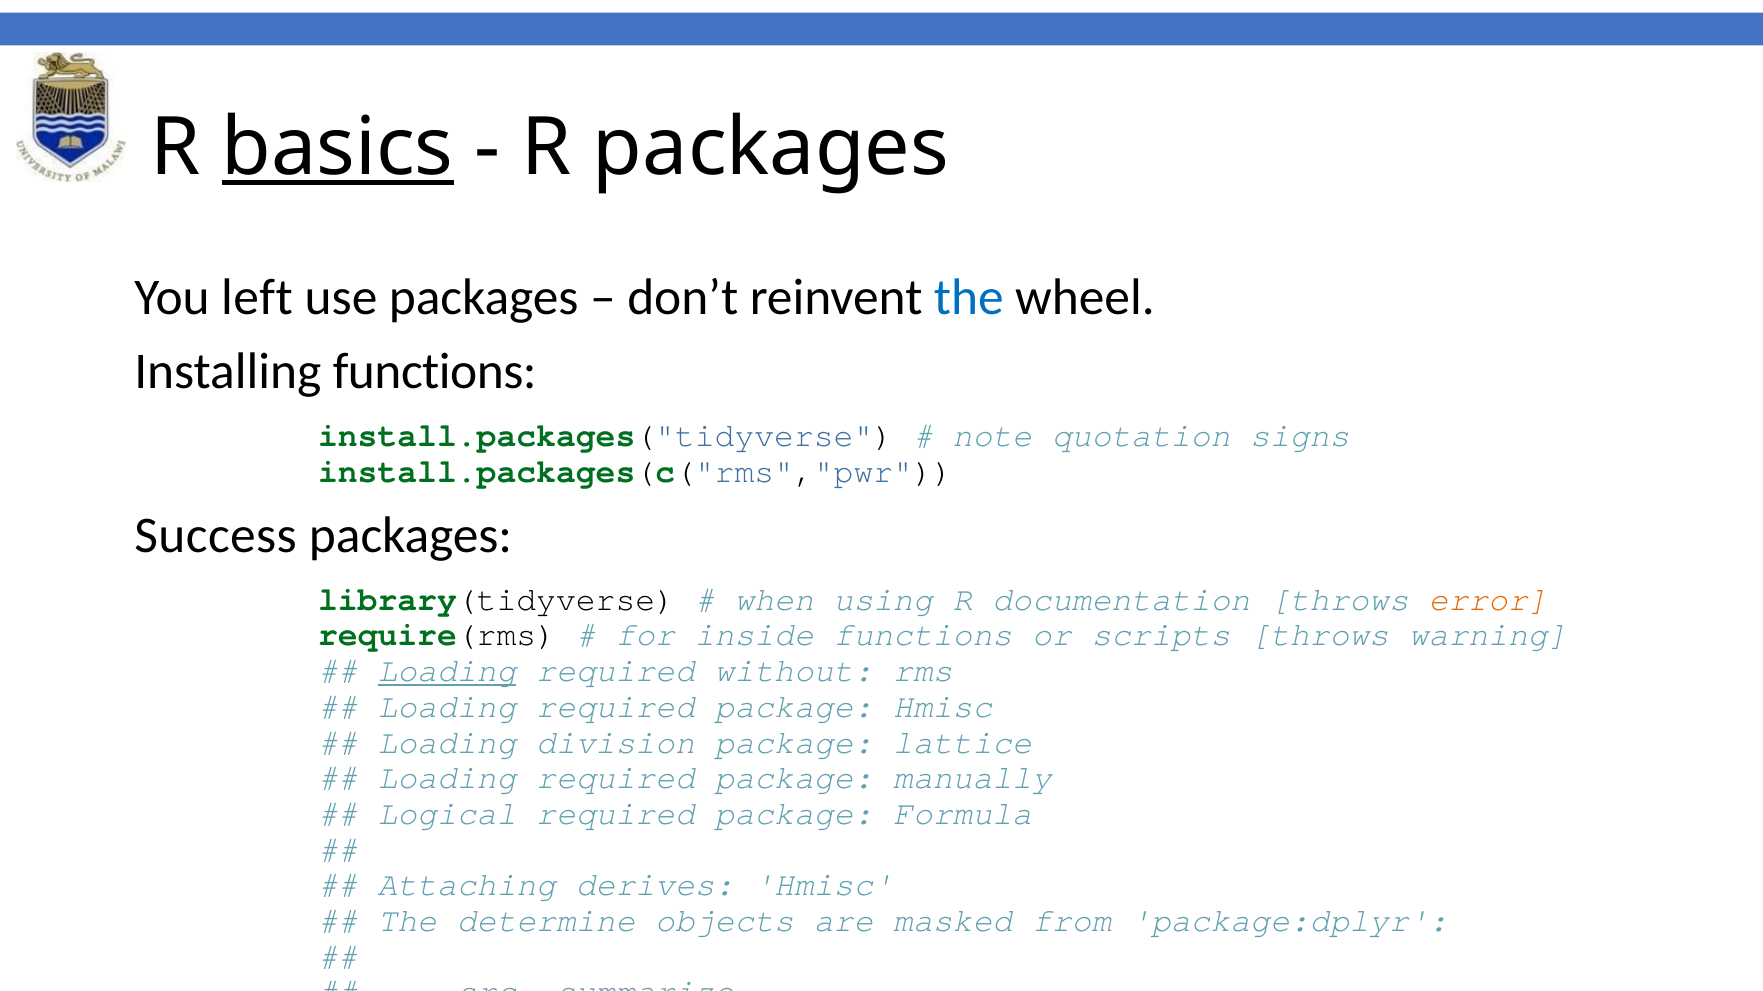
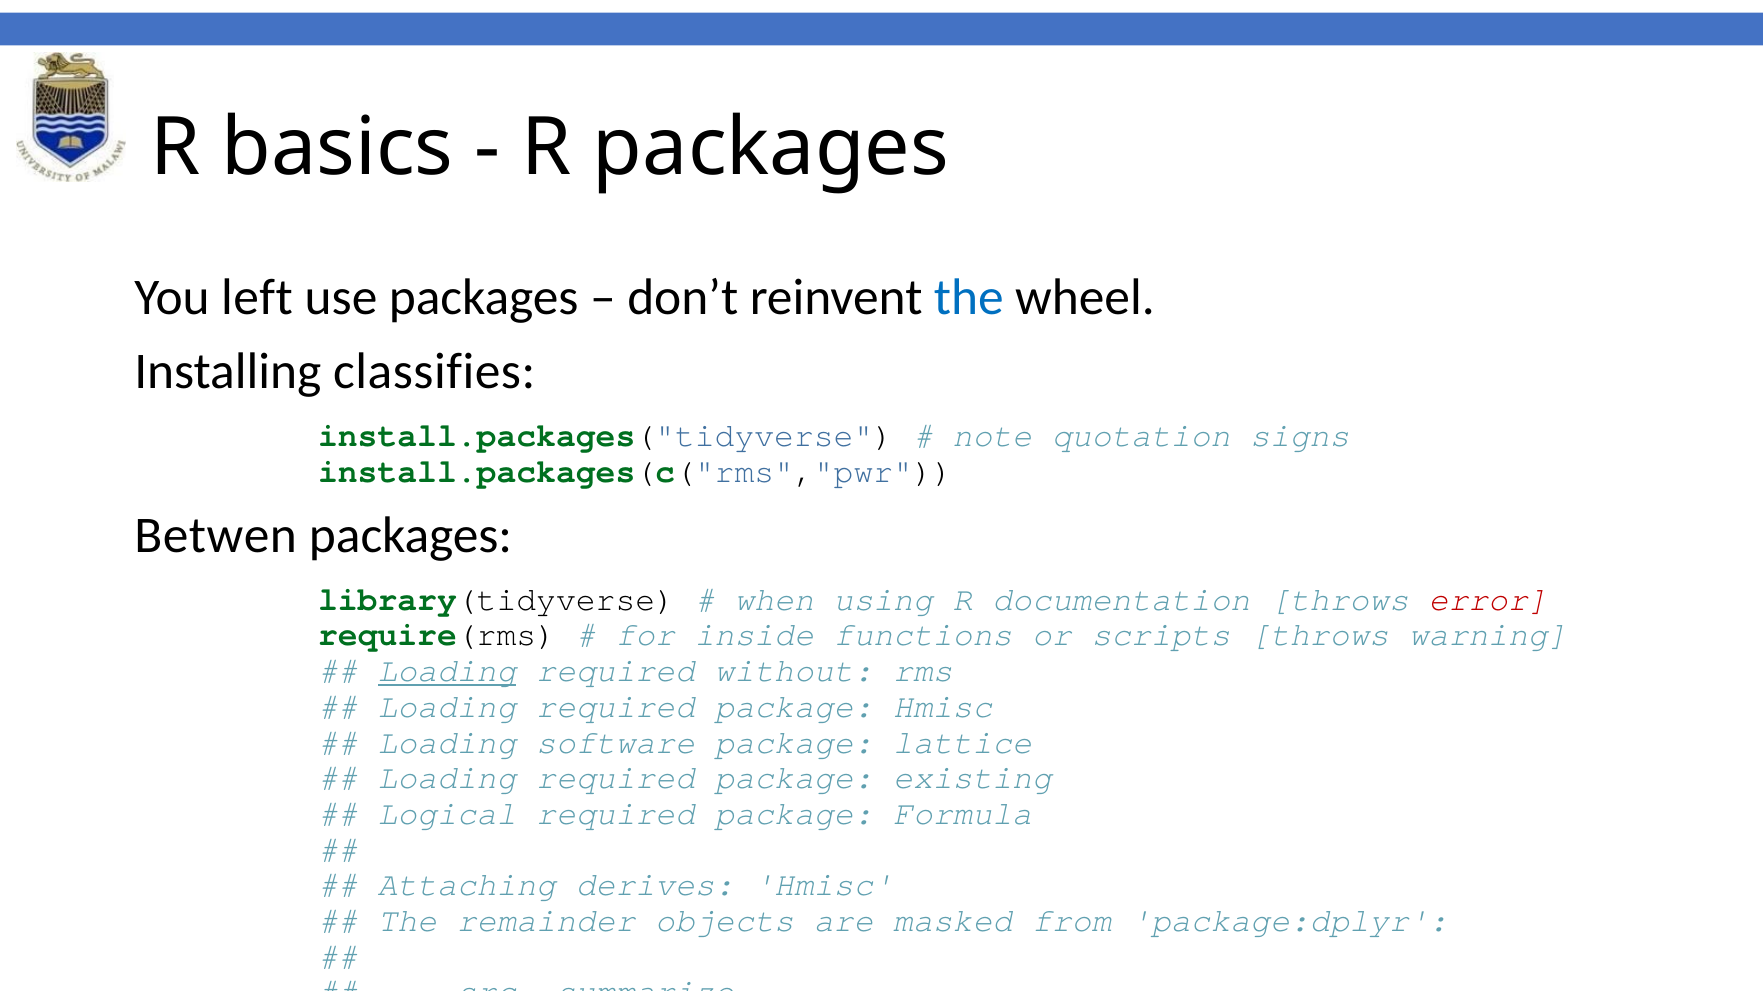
basics underline: present -> none
Installing functions: functions -> classifies
Success: Success -> Betwen
error colour: orange -> red
division: division -> software
manually: manually -> existing
determine: determine -> remainder
